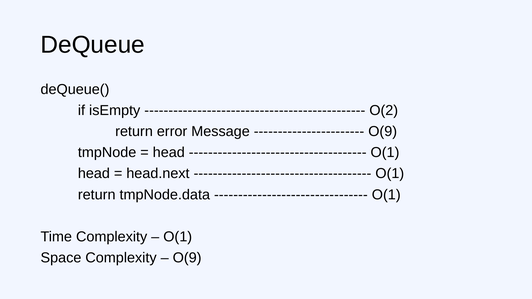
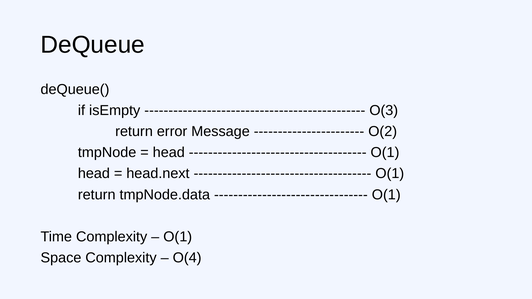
O(2: O(2 -> O(3
O(9 at (383, 132): O(9 -> O(2
O(9 at (187, 258): O(9 -> O(4
